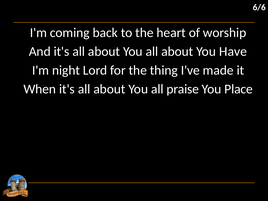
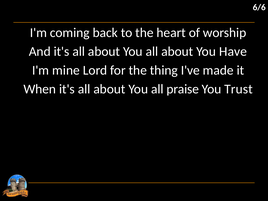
night: night -> mine
Place: Place -> Trust
